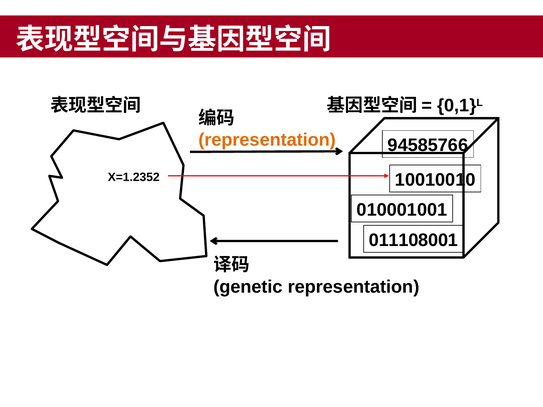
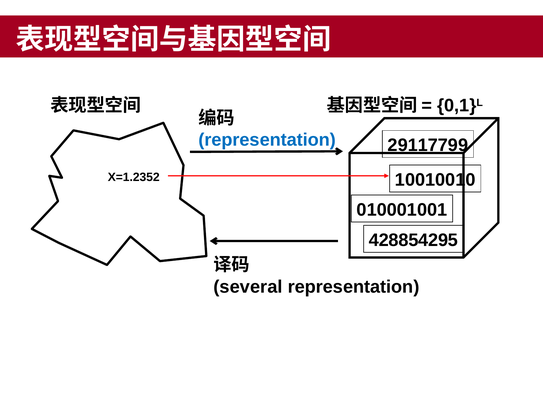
representation at (267, 140) colour: orange -> blue
94585766: 94585766 -> 29117799
011108001: 011108001 -> 428854295
genetic: genetic -> several
